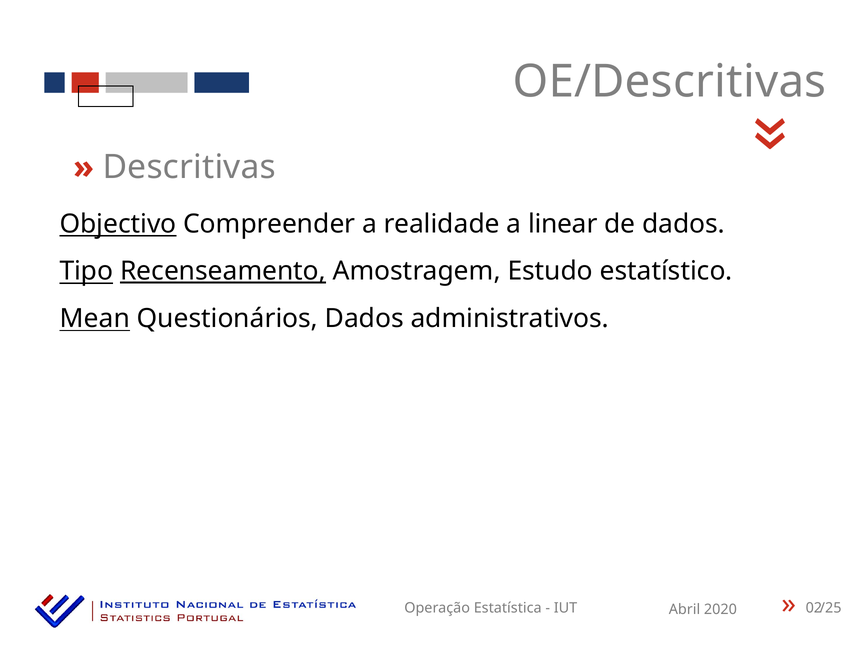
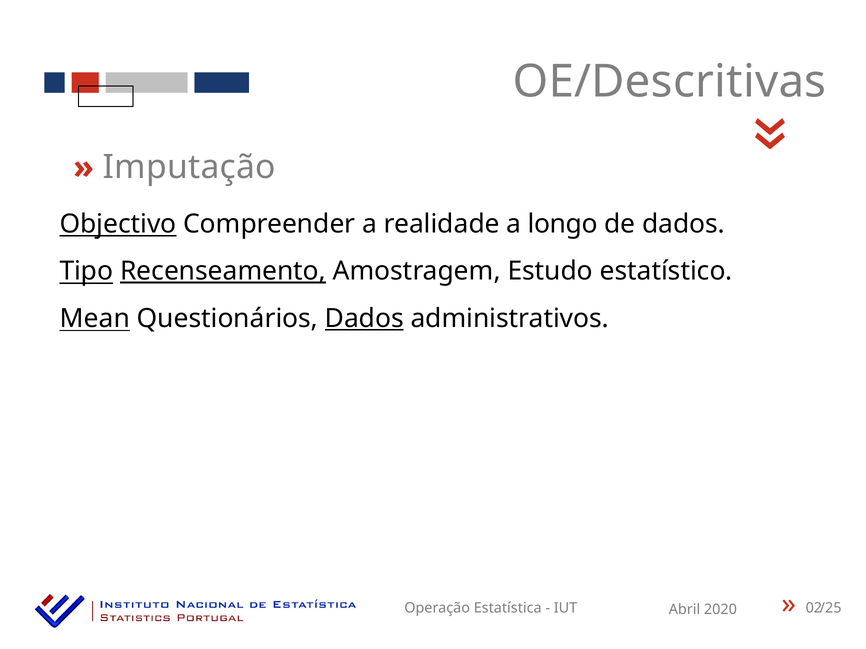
Descritivas: Descritivas -> Imputação
linear: linear -> longo
Dados at (364, 319) underline: none -> present
